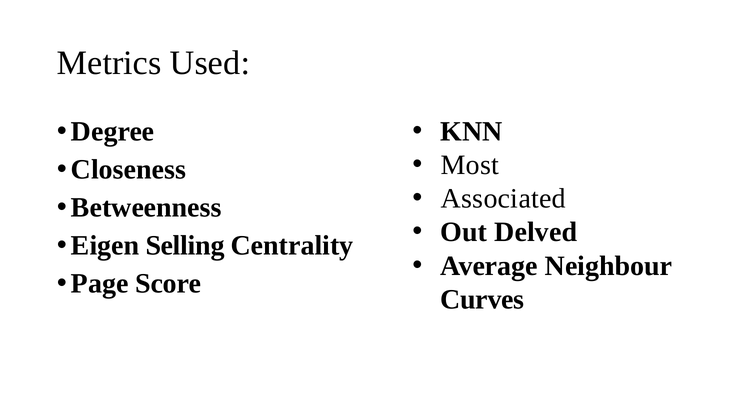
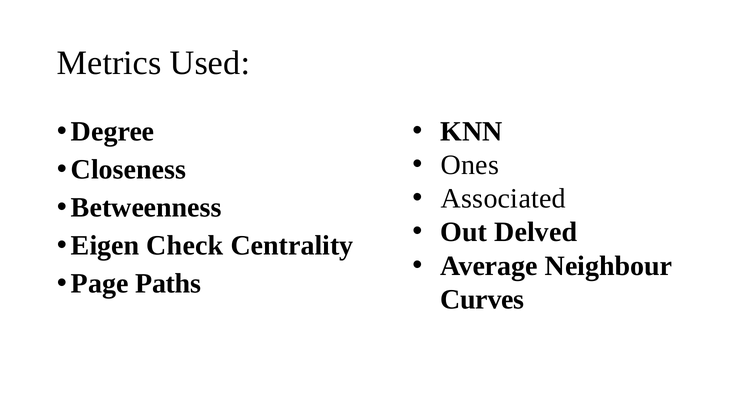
Most: Most -> Ones
Selling: Selling -> Check
Score: Score -> Paths
